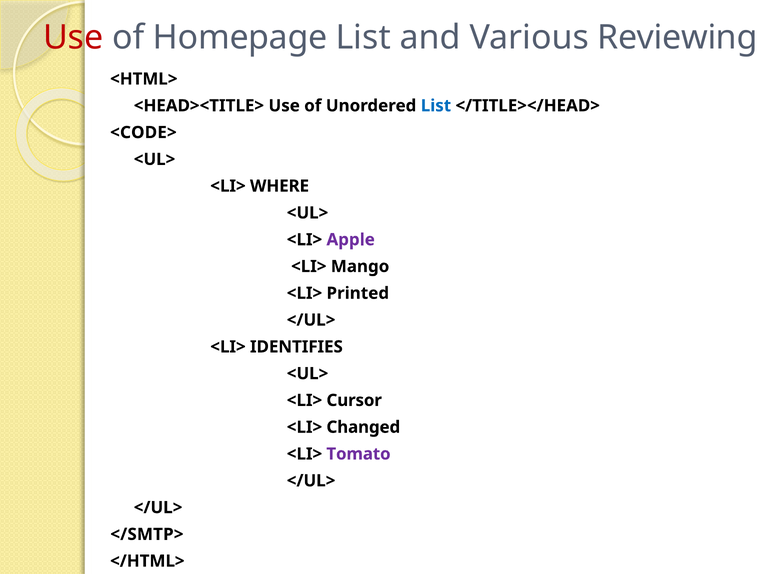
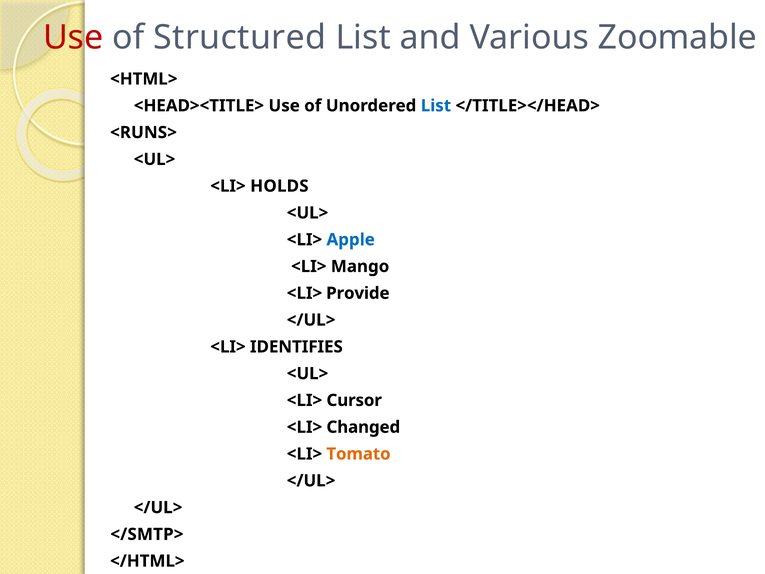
Homepage: Homepage -> Structured
Reviewing: Reviewing -> Zoomable
<CODE>: <CODE> -> <RUNS>
WHERE: WHERE -> HOLDS
Apple colour: purple -> blue
Printed: Printed -> Provide
Tomato colour: purple -> orange
